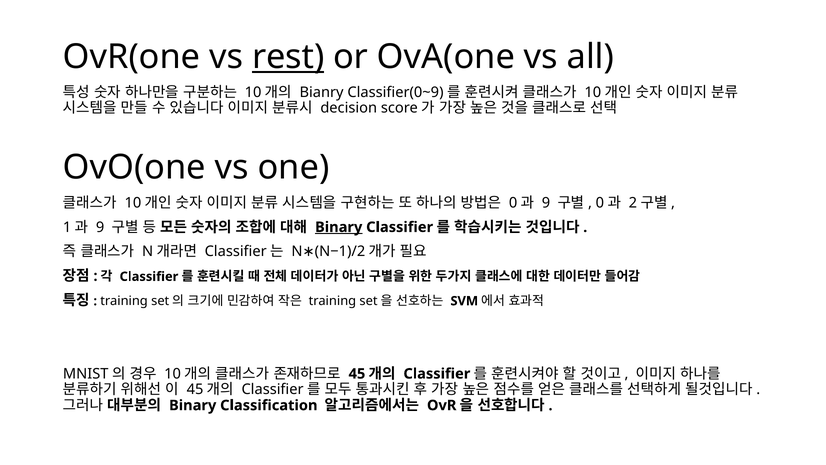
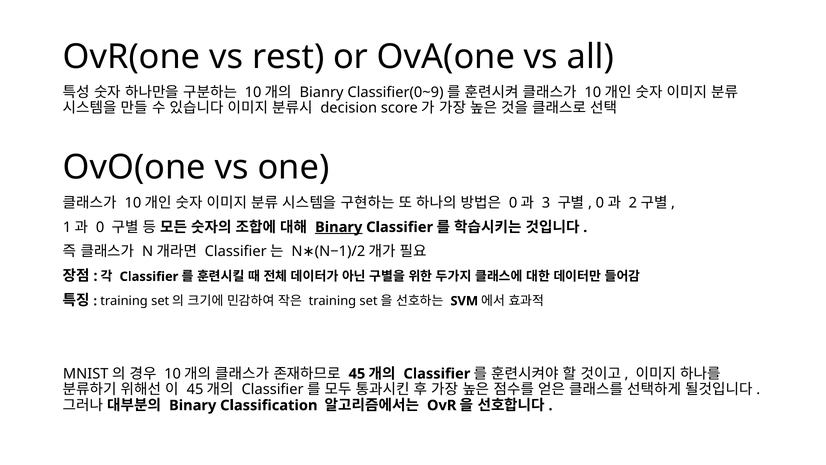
rest underline: present -> none
9 at (546, 203): 9 -> 3
9 at (100, 227): 9 -> 0
